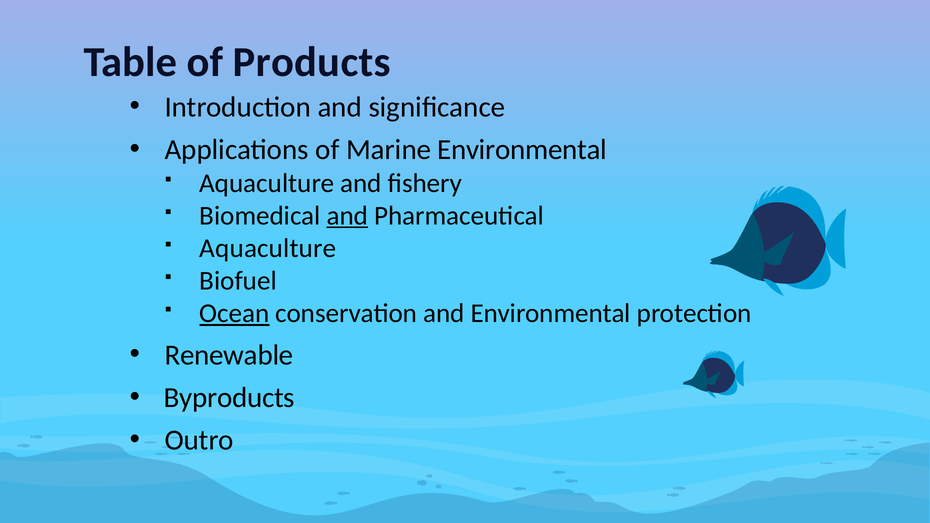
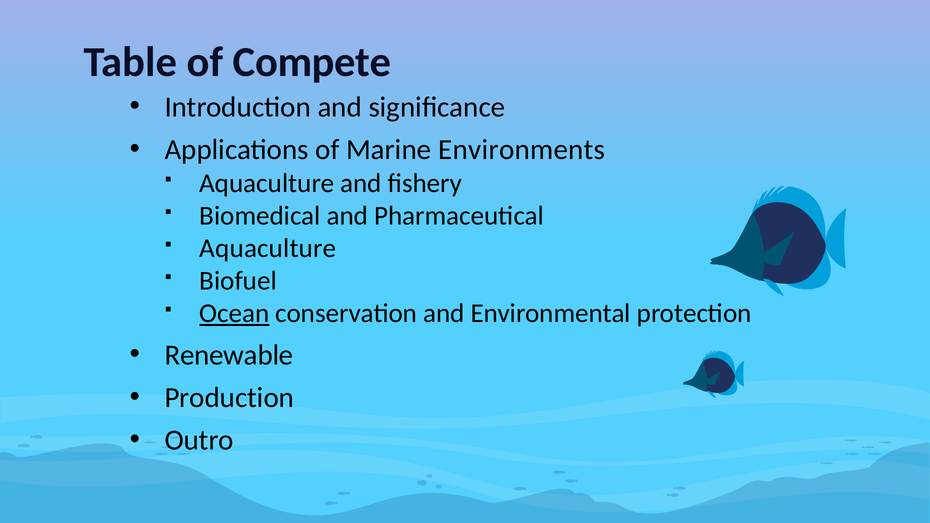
Products: Products -> Compete
Marine Environmental: Environmental -> Environments
and at (347, 216) underline: present -> none
Byproducts: Byproducts -> Production
